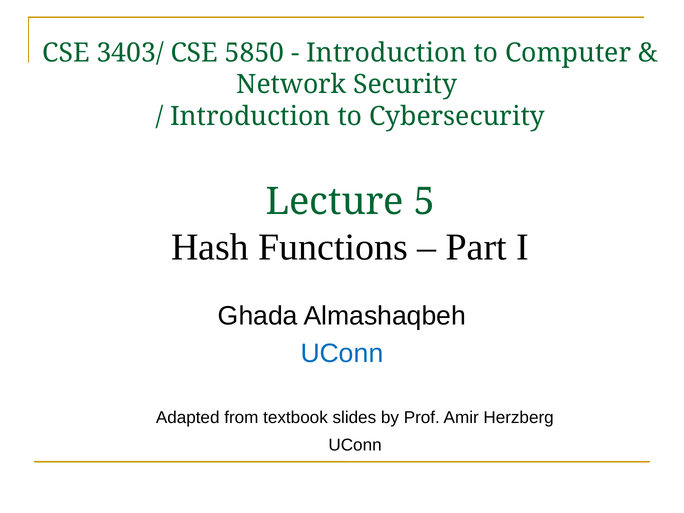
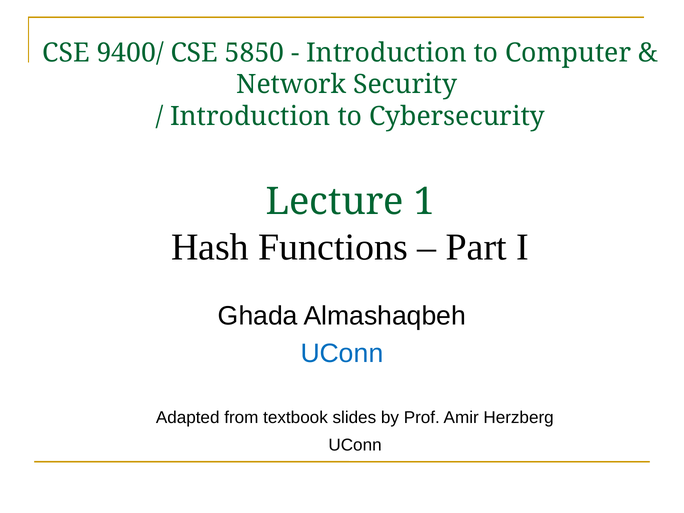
3403/: 3403/ -> 9400/
5: 5 -> 1
